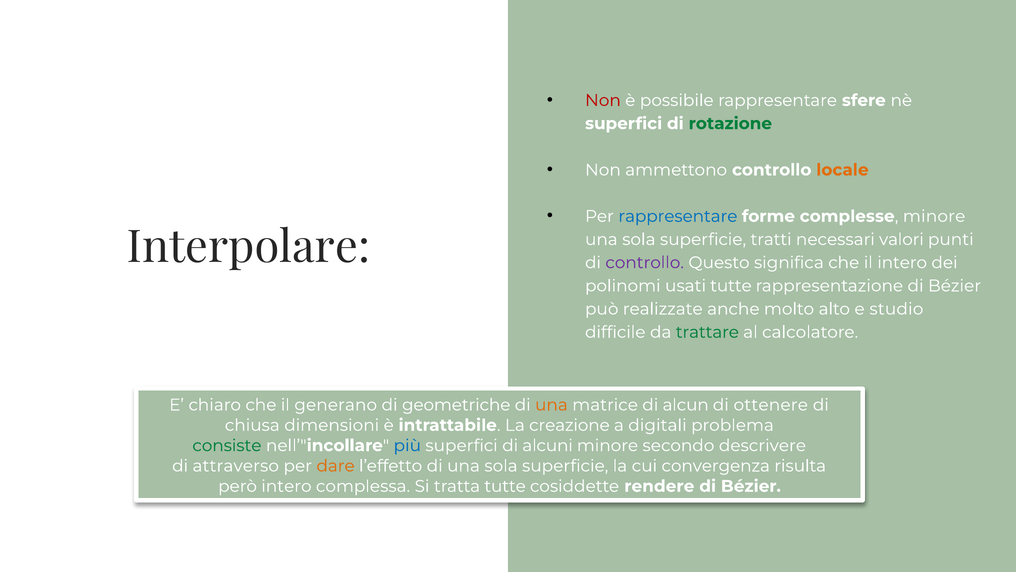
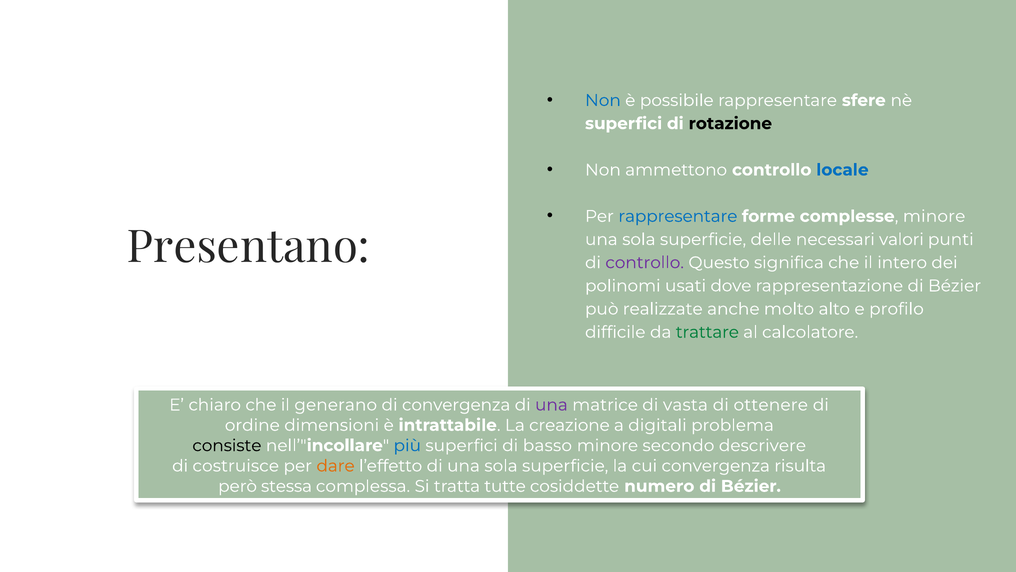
Non at (603, 100) colour: red -> blue
rotazione colour: green -> black
locale colour: orange -> blue
Interpolare: Interpolare -> Presentano
tratti: tratti -> delle
usati tutte: tutte -> dove
studio: studio -> profilo
di geometriche: geometriche -> convergenza
una at (551, 405) colour: orange -> purple
alcun: alcun -> vasta
chiusa: chiusa -> ordine
consiste colour: green -> black
alcuni: alcuni -> basso
attraverso: attraverso -> costruisce
però intero: intero -> stessa
rendere: rendere -> numero
